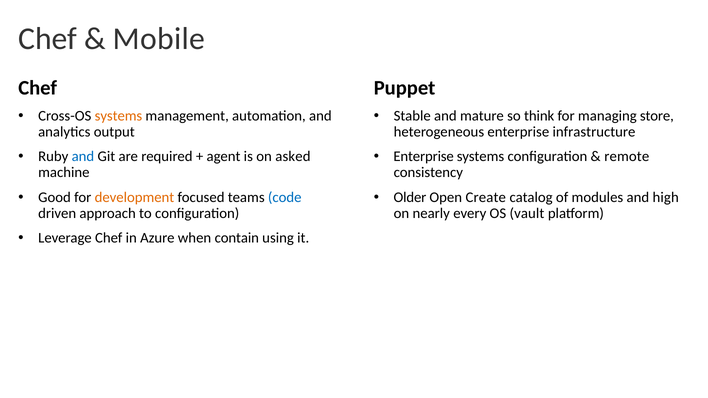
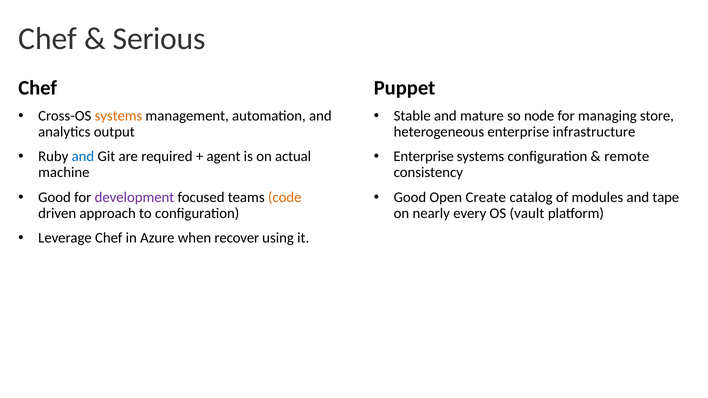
Mobile: Mobile -> Serious
think: think -> node
asked: asked -> actual
development colour: orange -> purple
code colour: blue -> orange
Older at (410, 197): Older -> Good
high: high -> tape
contain: contain -> recover
